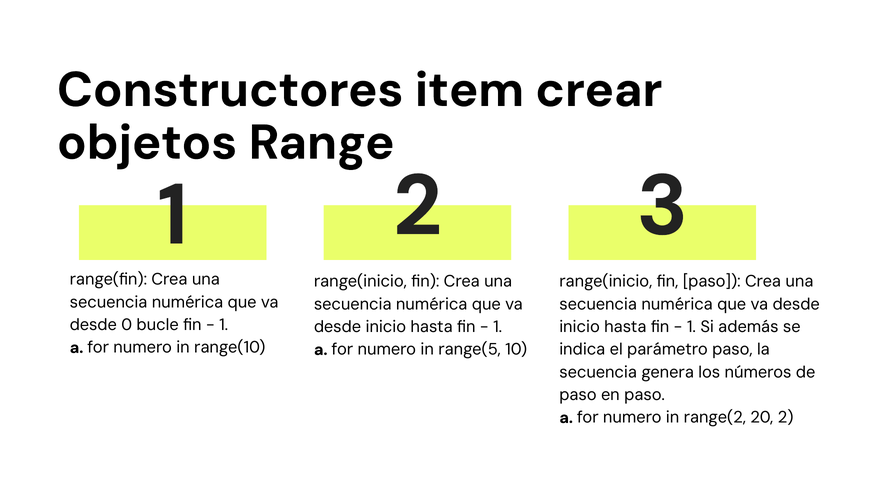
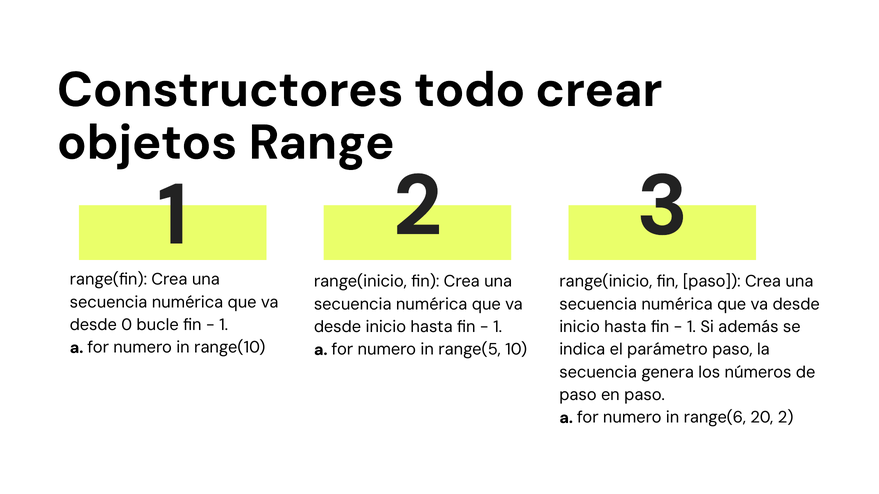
item: item -> todo
range(2: range(2 -> range(6
